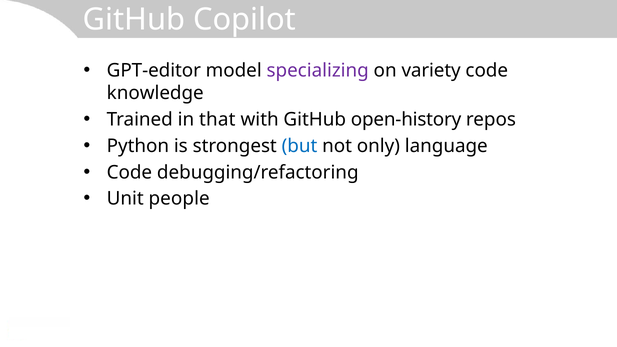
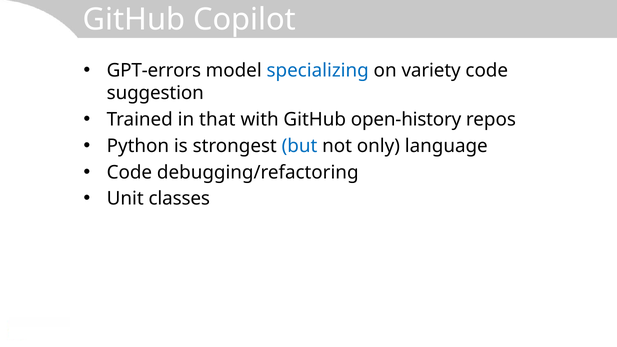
GPT-editor: GPT-editor -> GPT-errors
specializing colour: purple -> blue
knowledge: knowledge -> suggestion
people: people -> classes
